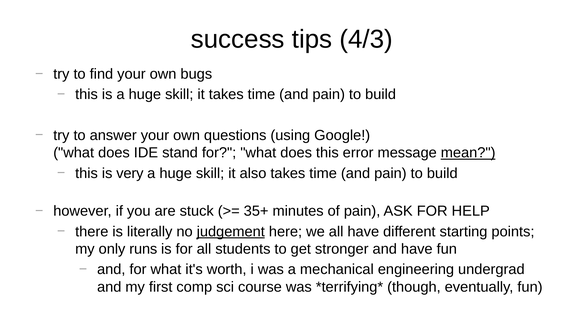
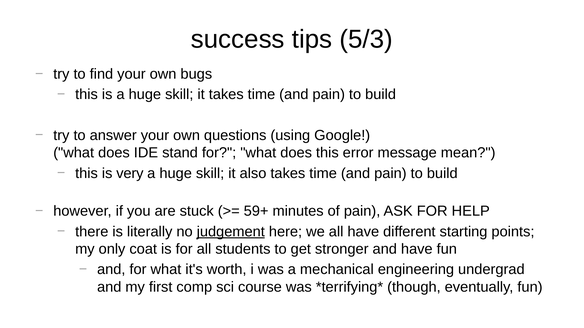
4/3: 4/3 -> 5/3
mean underline: present -> none
35+: 35+ -> 59+
runs: runs -> coat
